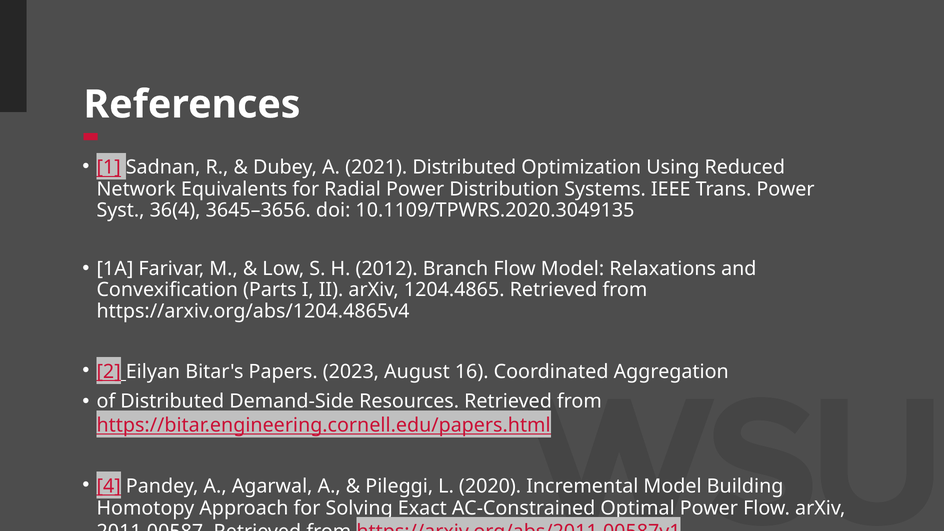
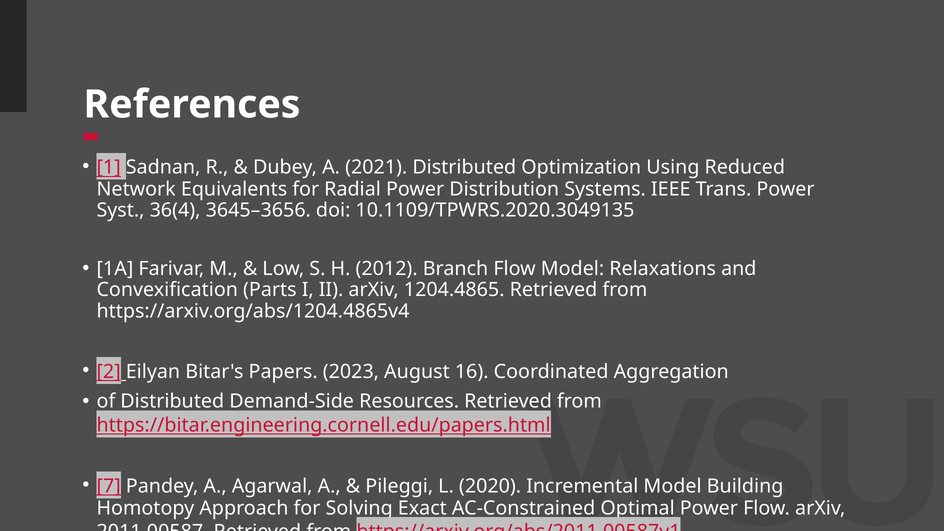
4: 4 -> 7
